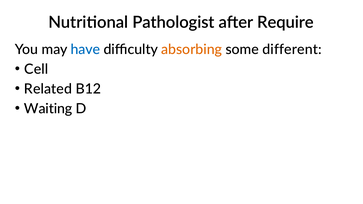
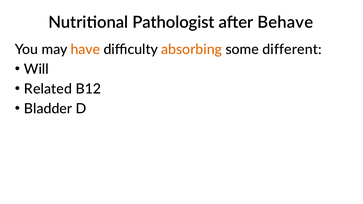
Require: Require -> Behave
have colour: blue -> orange
Cell: Cell -> Will
Waiting: Waiting -> Bladder
